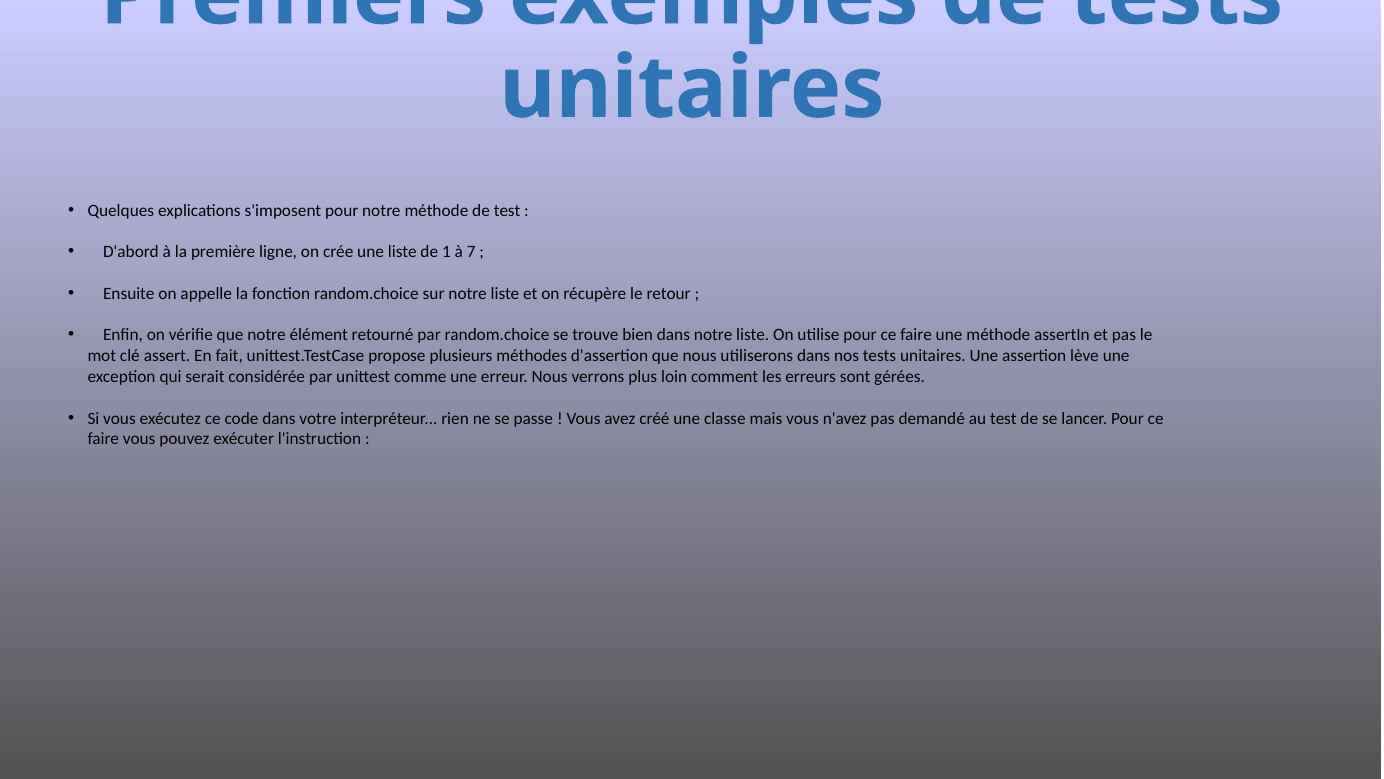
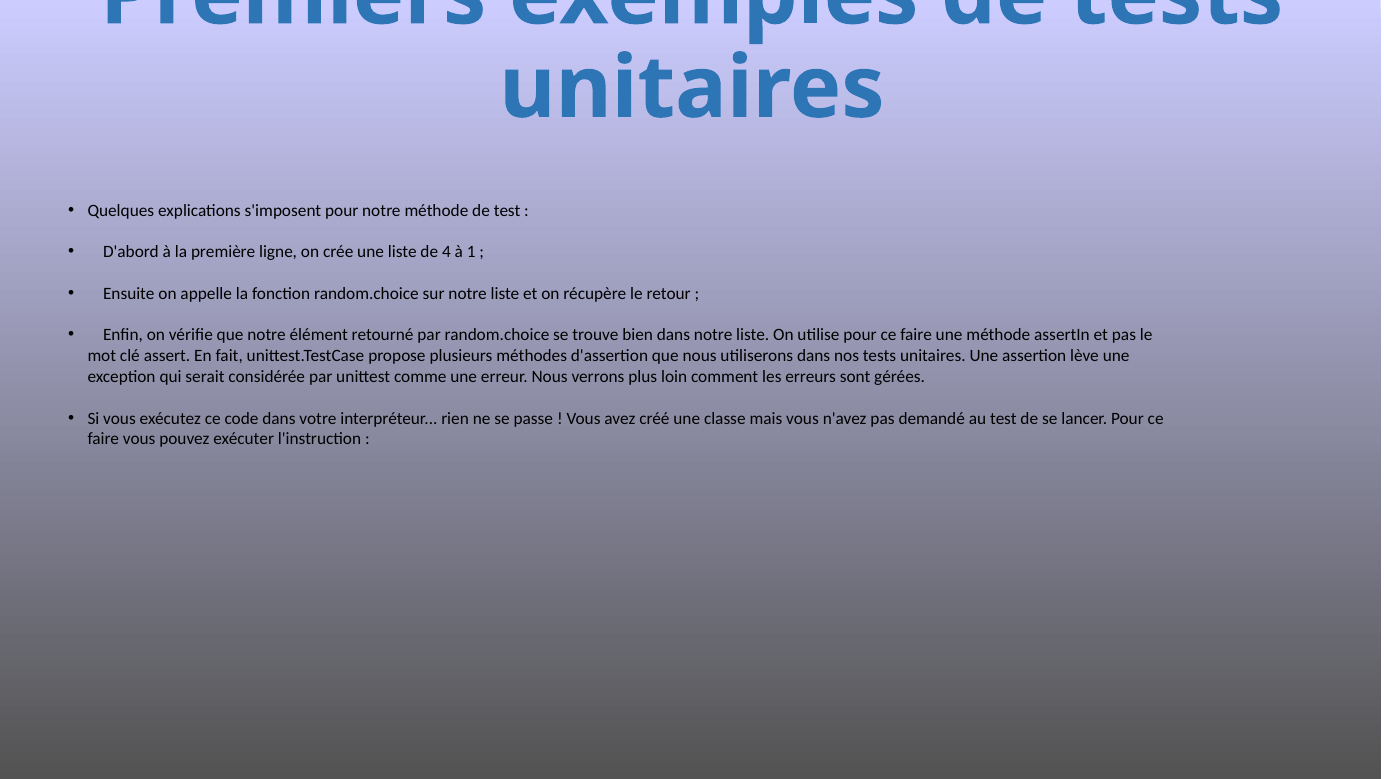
1: 1 -> 4
7: 7 -> 1
